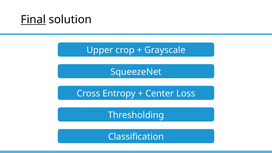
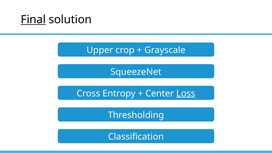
Loss underline: none -> present
